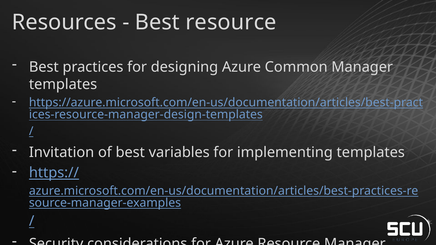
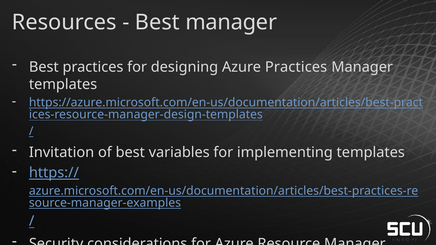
Best resource: resource -> manager
Azure Common: Common -> Practices
